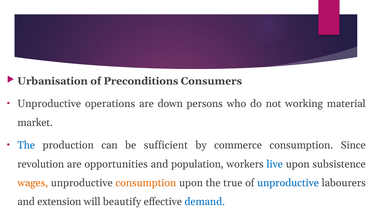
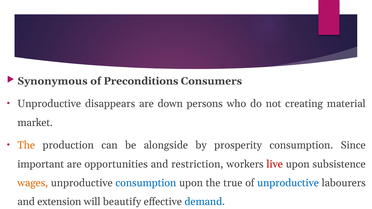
Urbanisation: Urbanisation -> Synonymous
operations: operations -> disappears
working: working -> creating
The at (26, 145) colour: blue -> orange
sufficient: sufficient -> alongside
commerce: commerce -> prosperity
revolution: revolution -> important
population: population -> restriction
live colour: blue -> red
consumption at (146, 183) colour: orange -> blue
